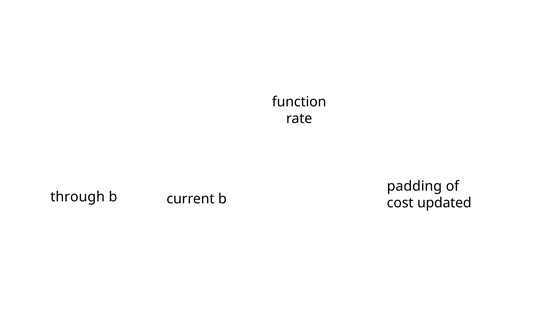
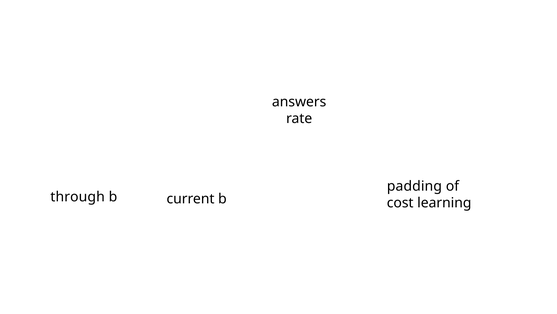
function: function -> answers
updated: updated -> learning
